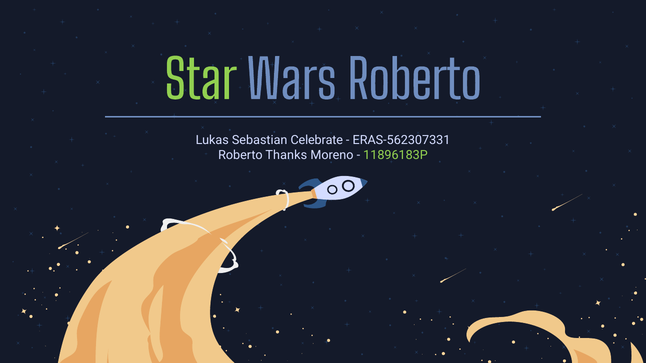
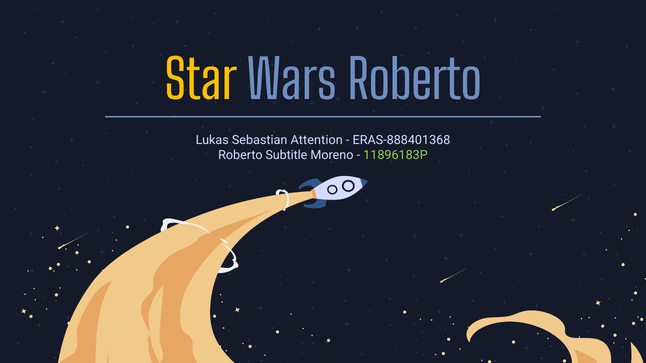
Star colour: light green -> yellow
Celebrate: Celebrate -> Attention
ERAS-562307331: ERAS-562307331 -> ERAS-888401368
Thanks: Thanks -> Subtitle
